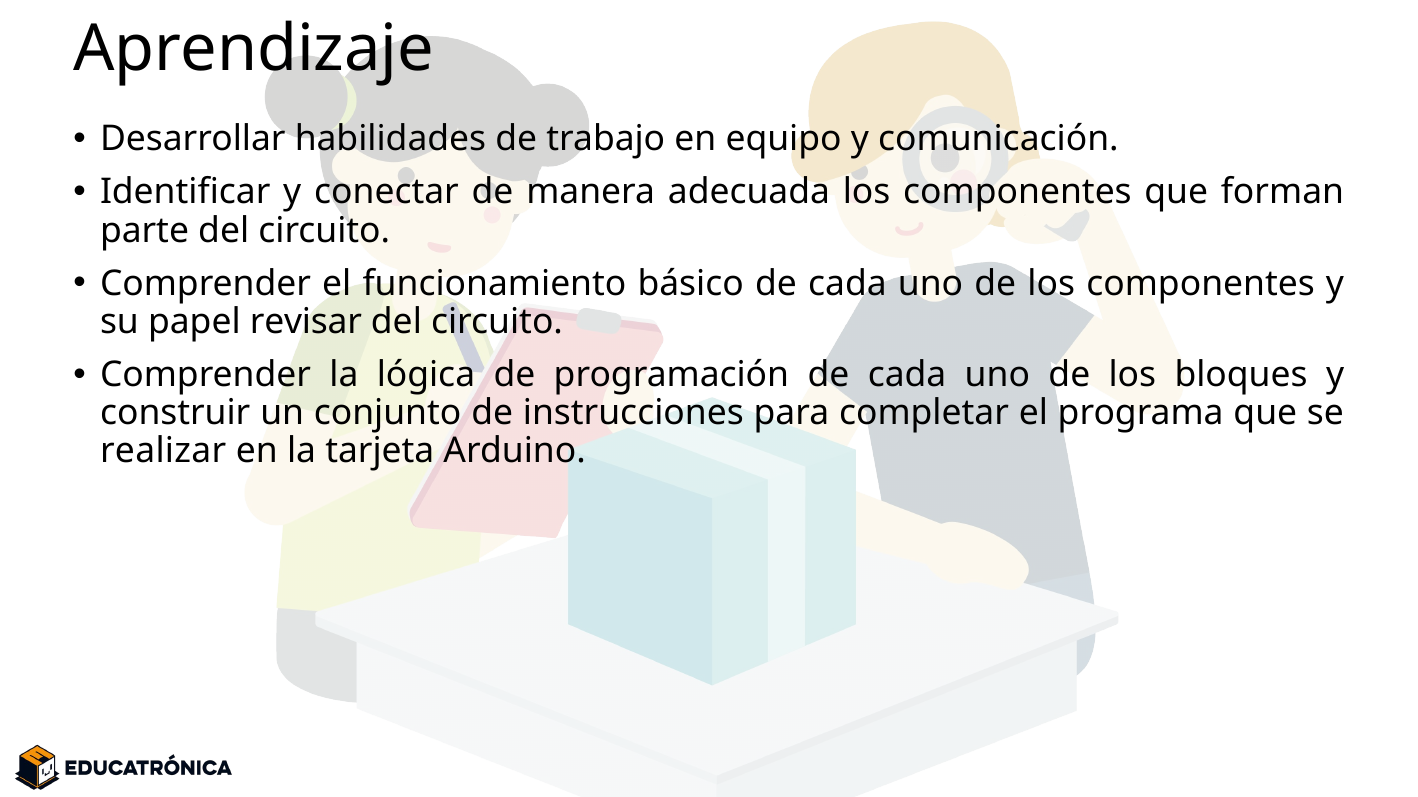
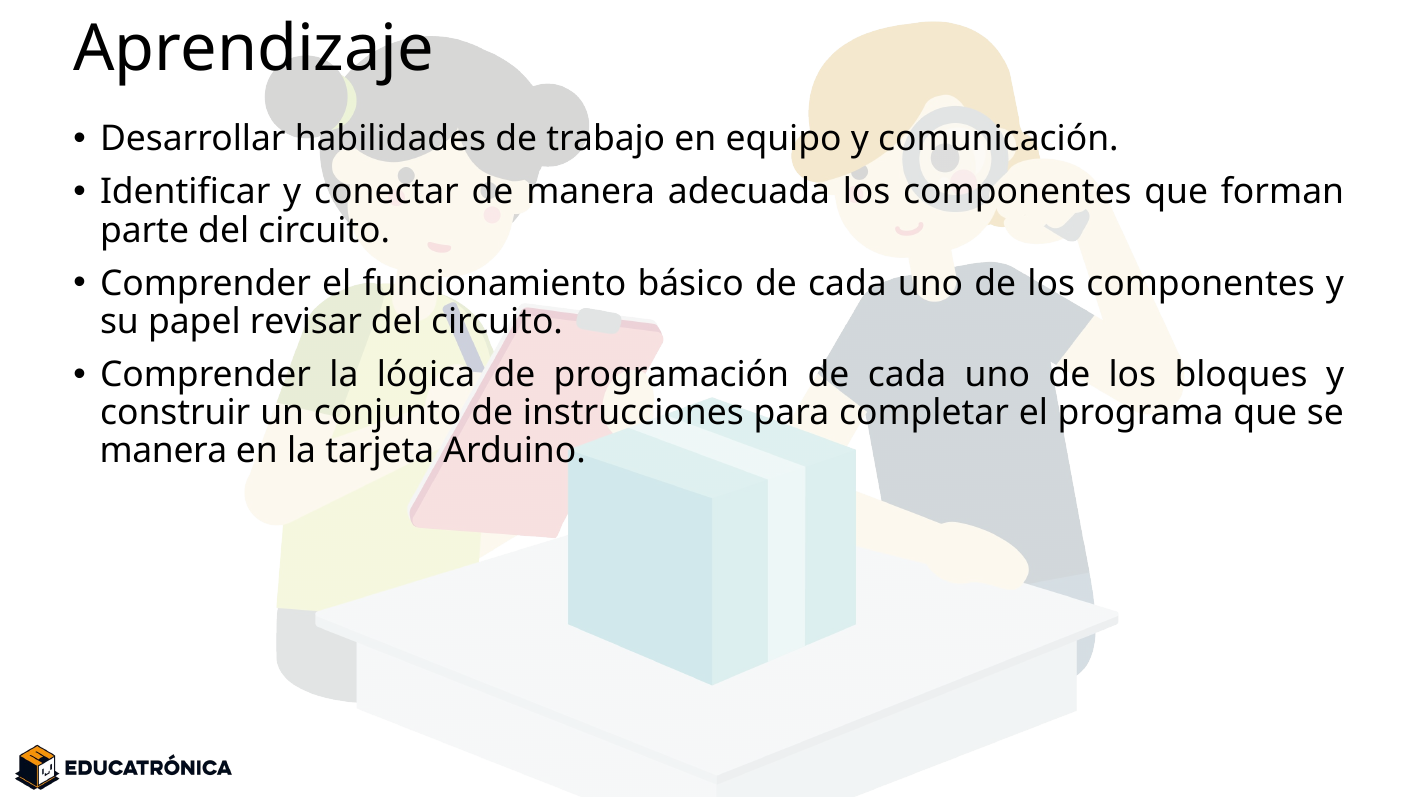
realizar at (163, 452): realizar -> manera
